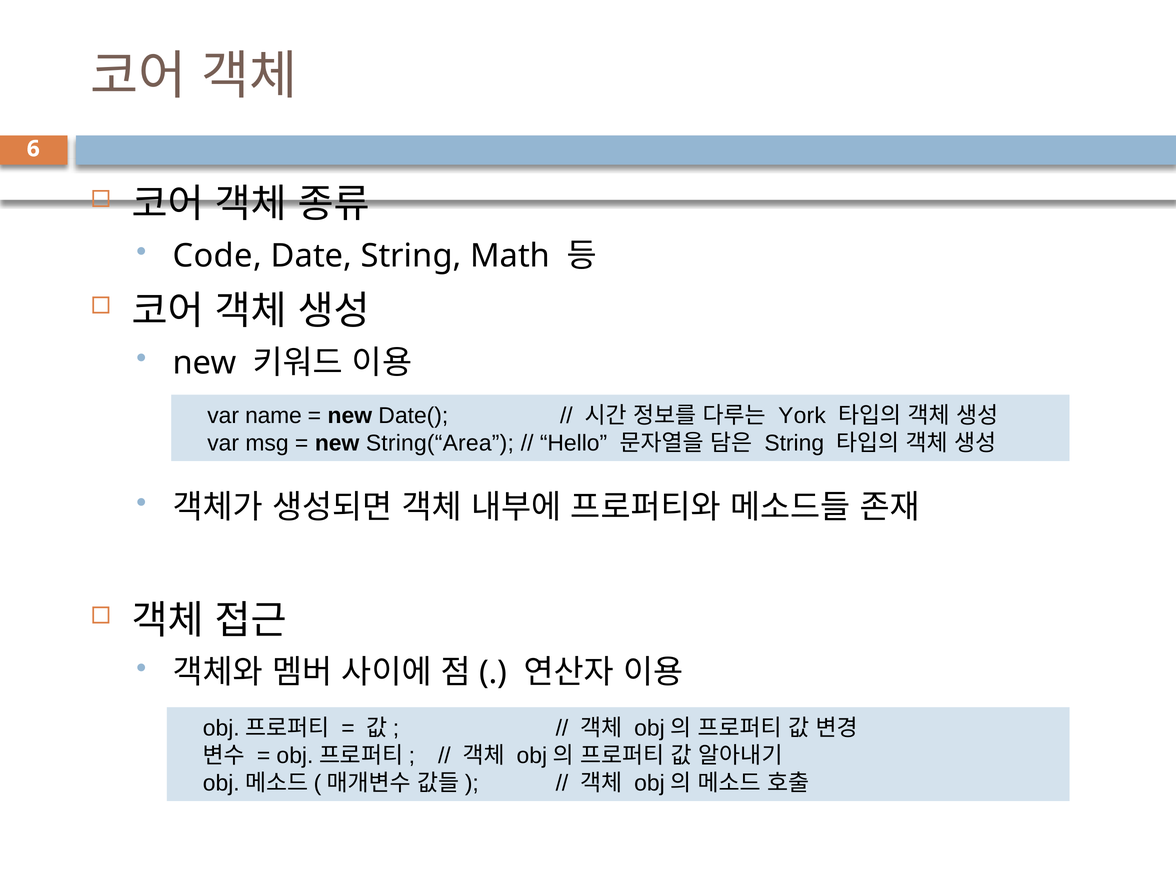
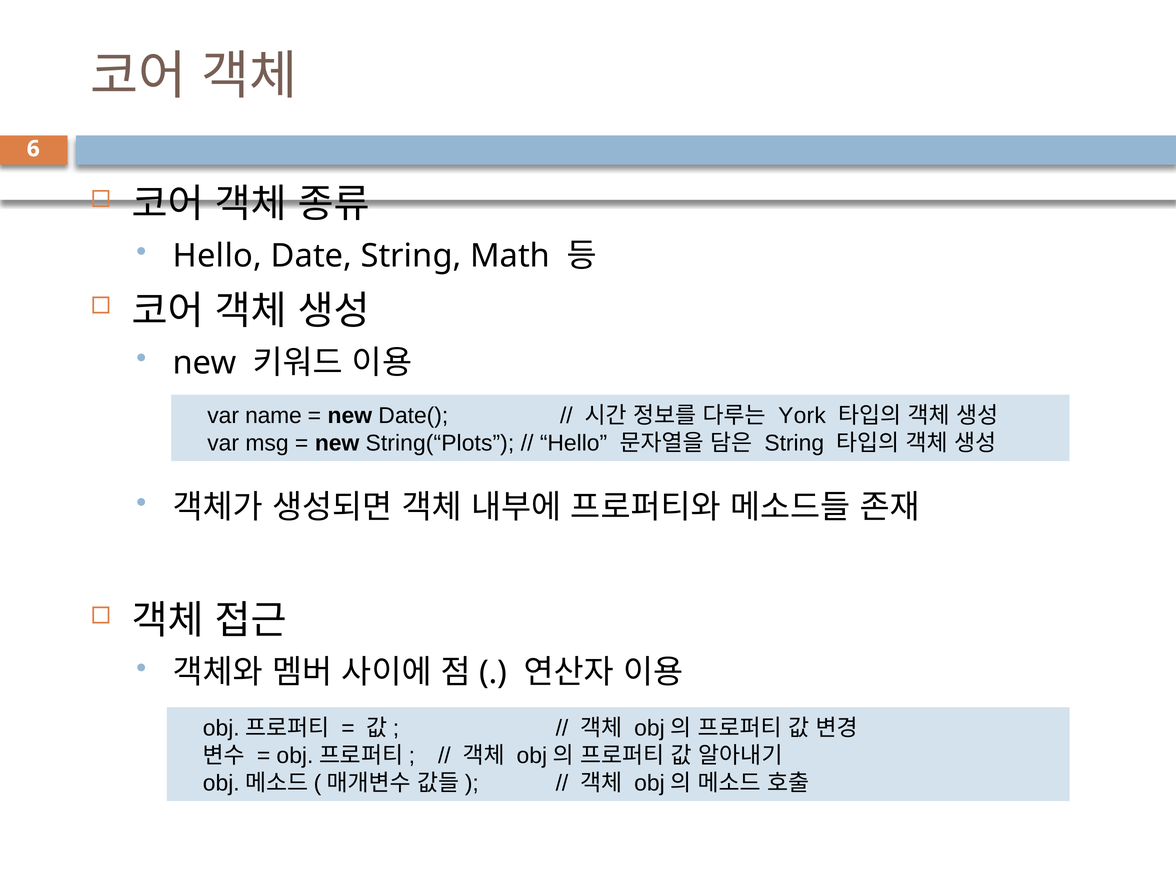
Code at (217, 256): Code -> Hello
String(“Area: String(“Area -> String(“Plots
